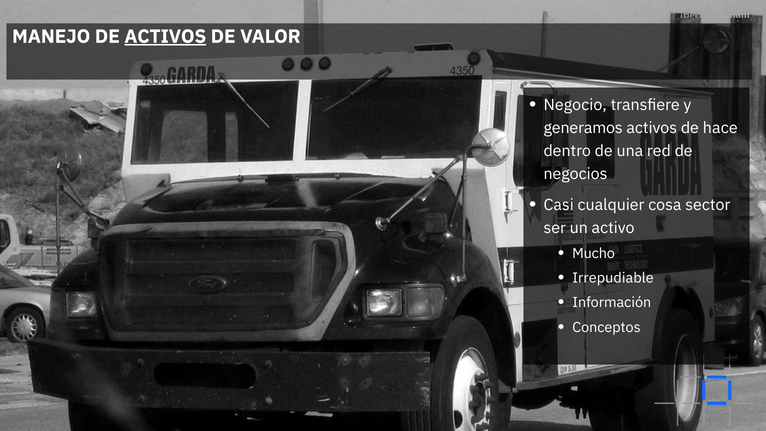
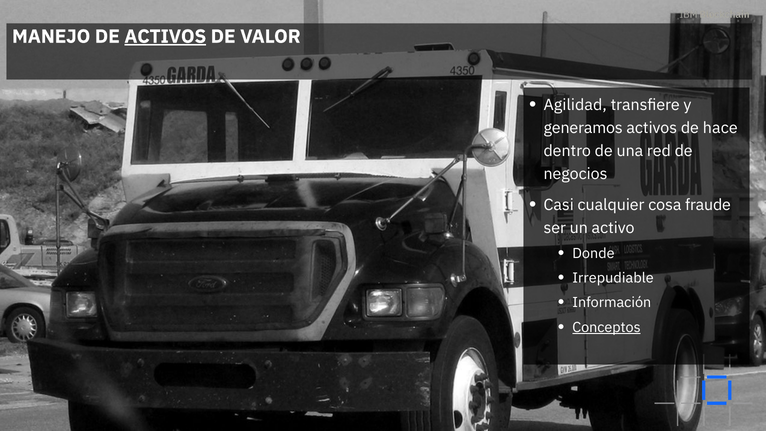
Negocio: Negocio -> Agilidad
sector: sector -> fraude
Mucho: Mucho -> Donde
Conceptos underline: none -> present
